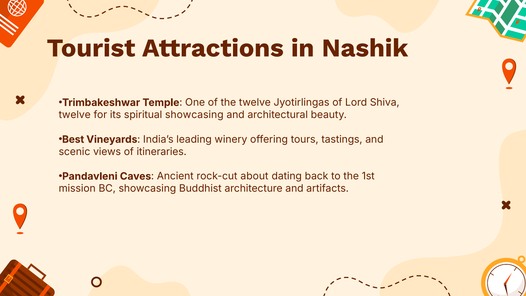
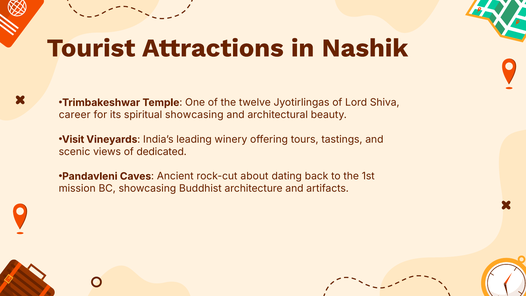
twelve at (75, 115): twelve -> career
Best: Best -> Visit
itineraries: itineraries -> dedicated
